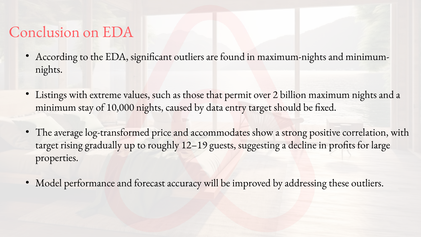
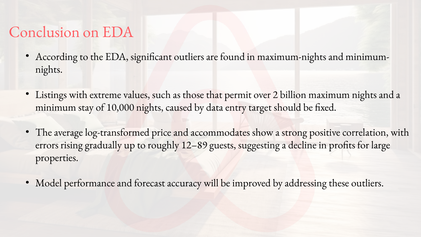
target at (47, 145): target -> errors
12–19: 12–19 -> 12–89
